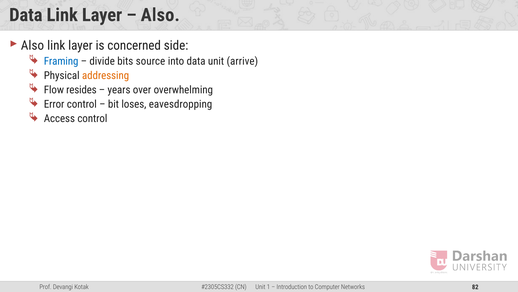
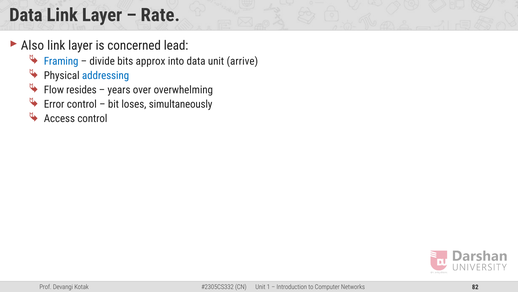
Also at (160, 15): Also -> Rate
side: side -> lead
source: source -> approx
addressing colour: orange -> blue
eavesdropping: eavesdropping -> simultaneously
